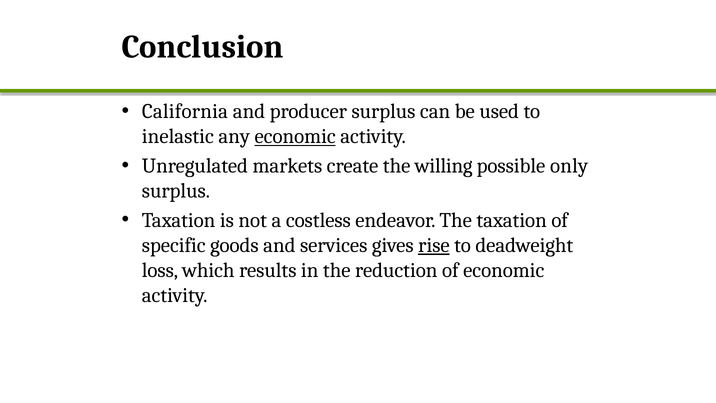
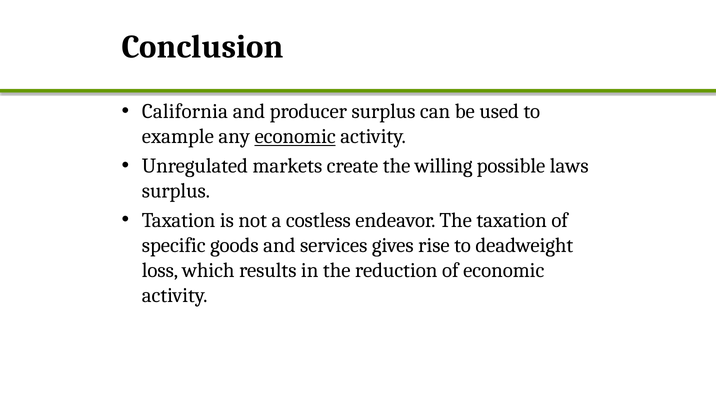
inelastic: inelastic -> example
only: only -> laws
rise underline: present -> none
